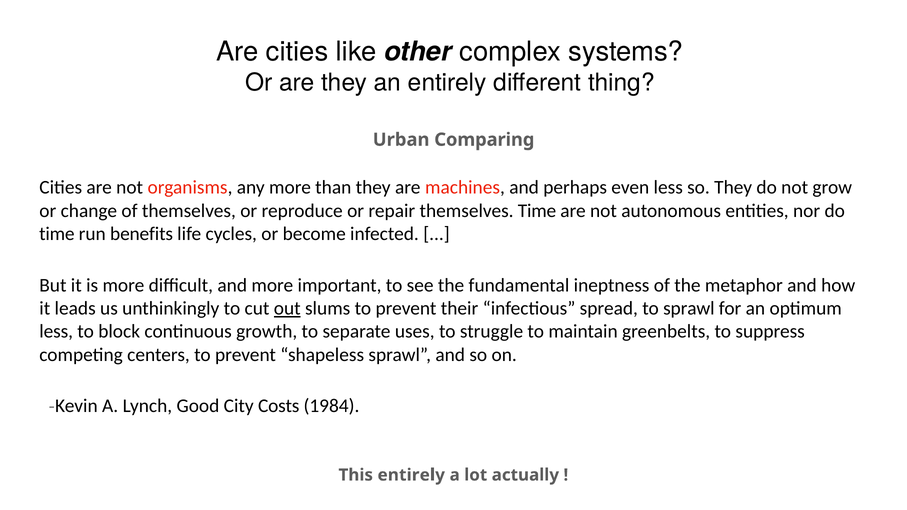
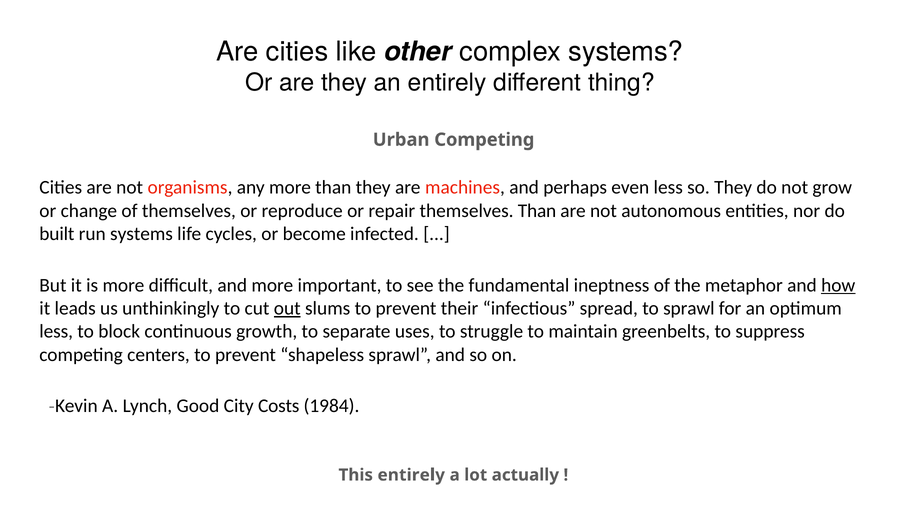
Urban Comparing: Comparing -> Competing
themselves Time: Time -> Than
time at (57, 234): time -> built
run benefits: benefits -> systems
how underline: none -> present
